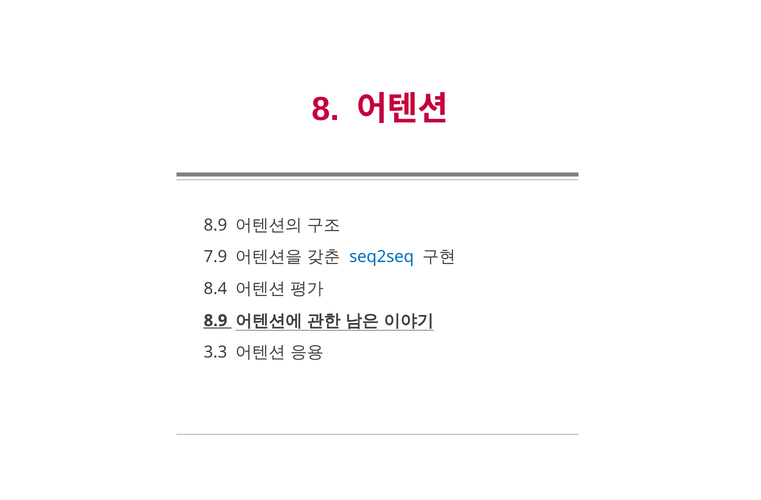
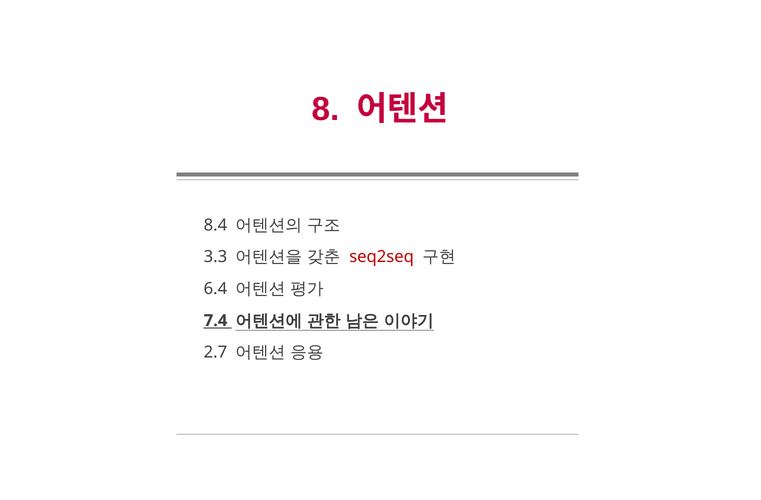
8.9 at (215, 225): 8.9 -> 8.4
7.9: 7.9 -> 3.3
seq2seq colour: blue -> red
8.4: 8.4 -> 6.4
8.9 at (216, 321): 8.9 -> 7.4
3.3: 3.3 -> 2.7
